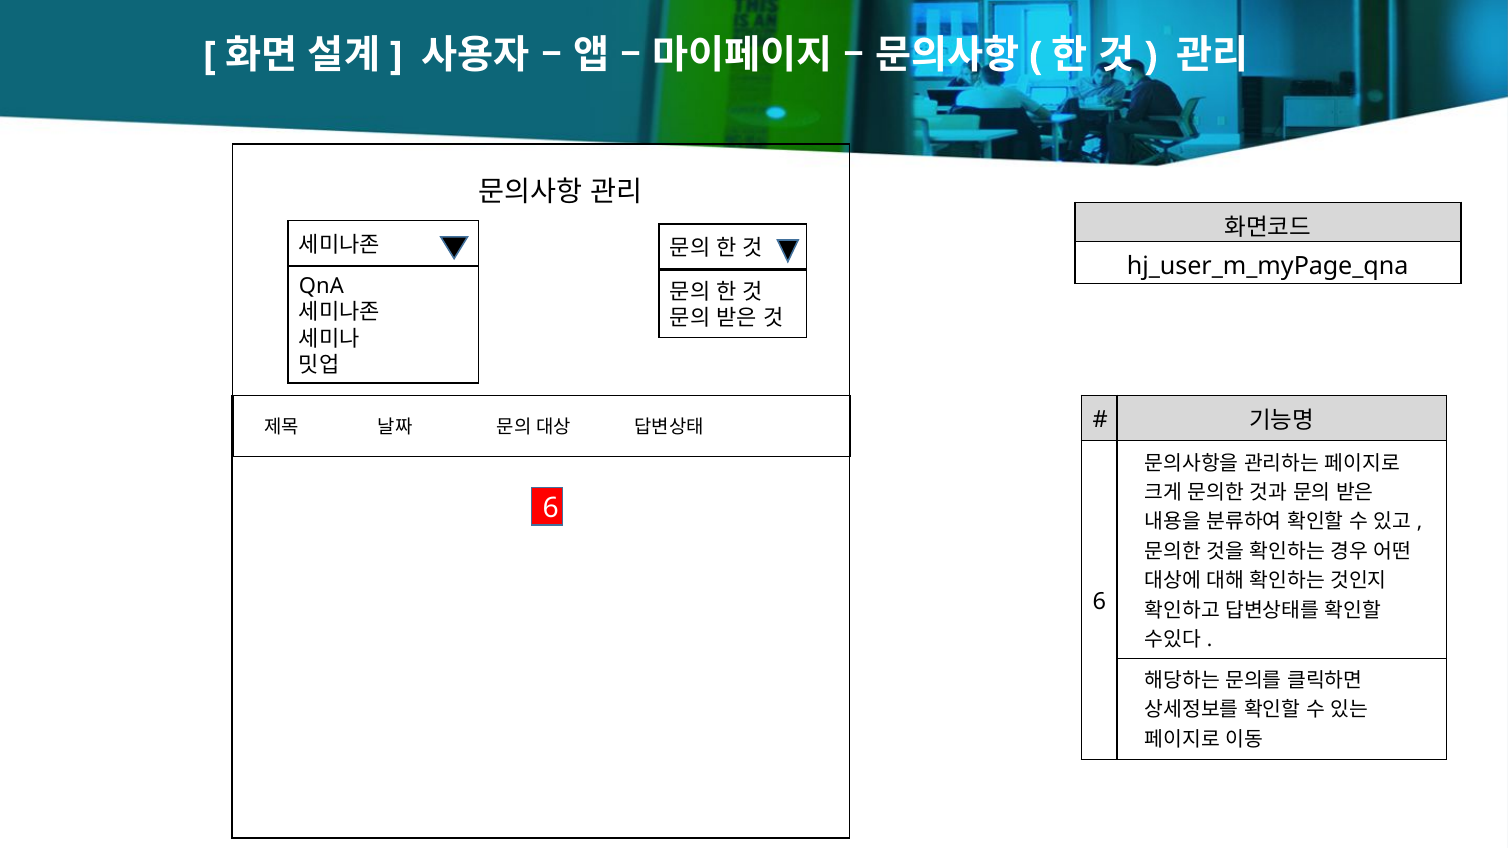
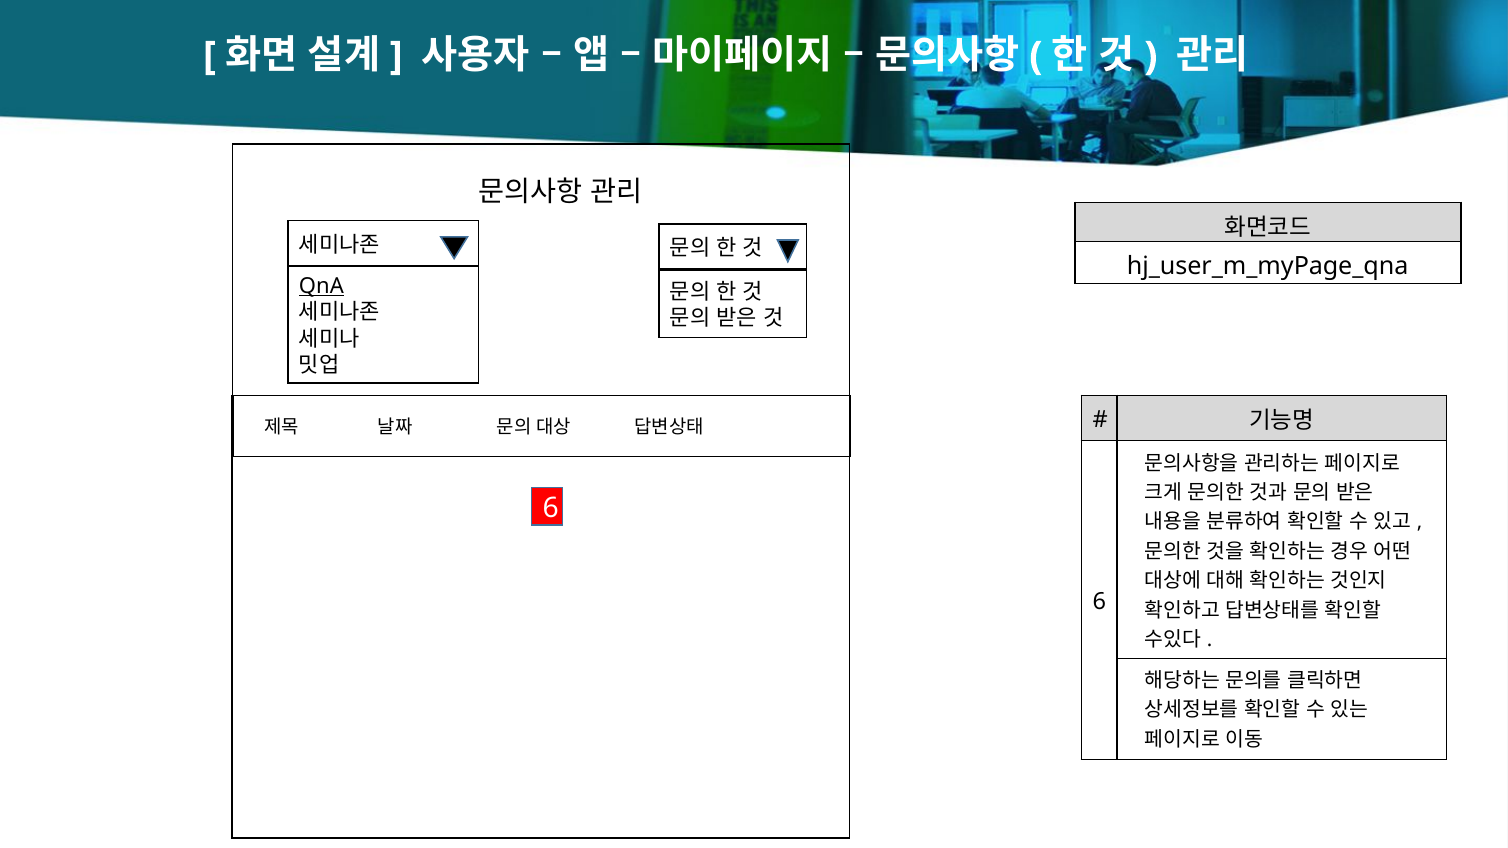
QnA underline: none -> present
